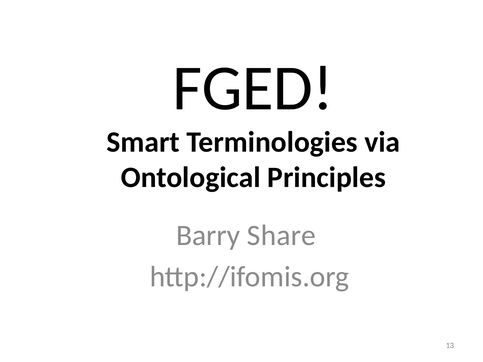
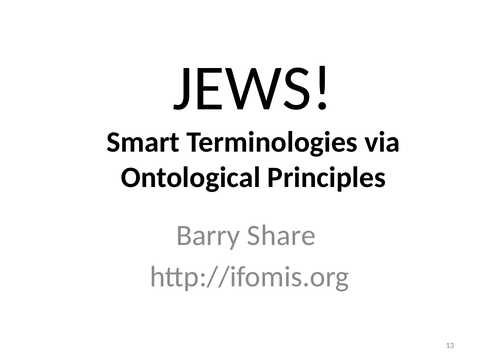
FGED: FGED -> JEWS
